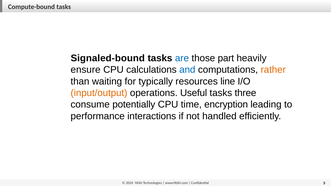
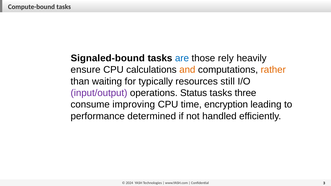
part: part -> rely
and colour: blue -> orange
line: line -> still
input/output colour: orange -> purple
Useful: Useful -> Status
potentially: potentially -> improving
interactions: interactions -> determined
